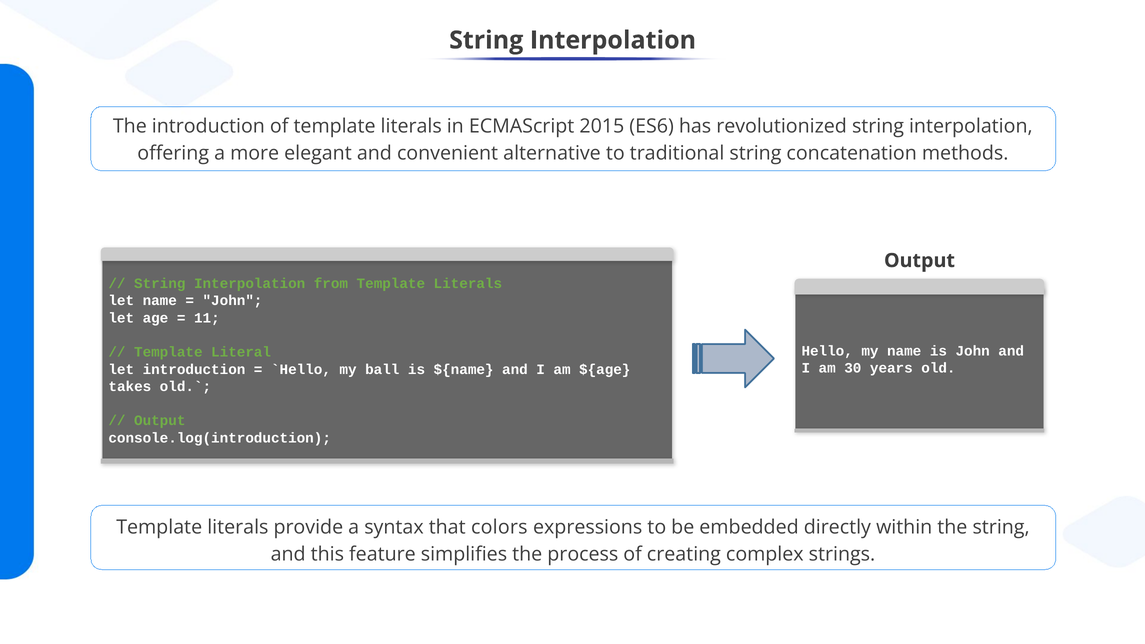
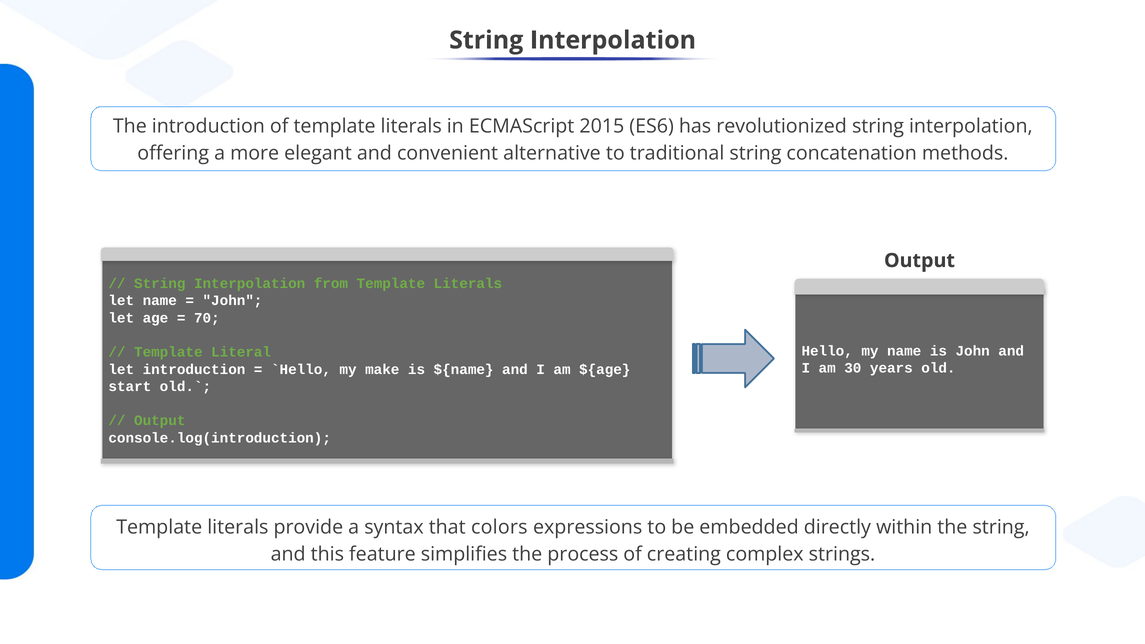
11: 11 -> 70
ball: ball -> make
takes: takes -> start
